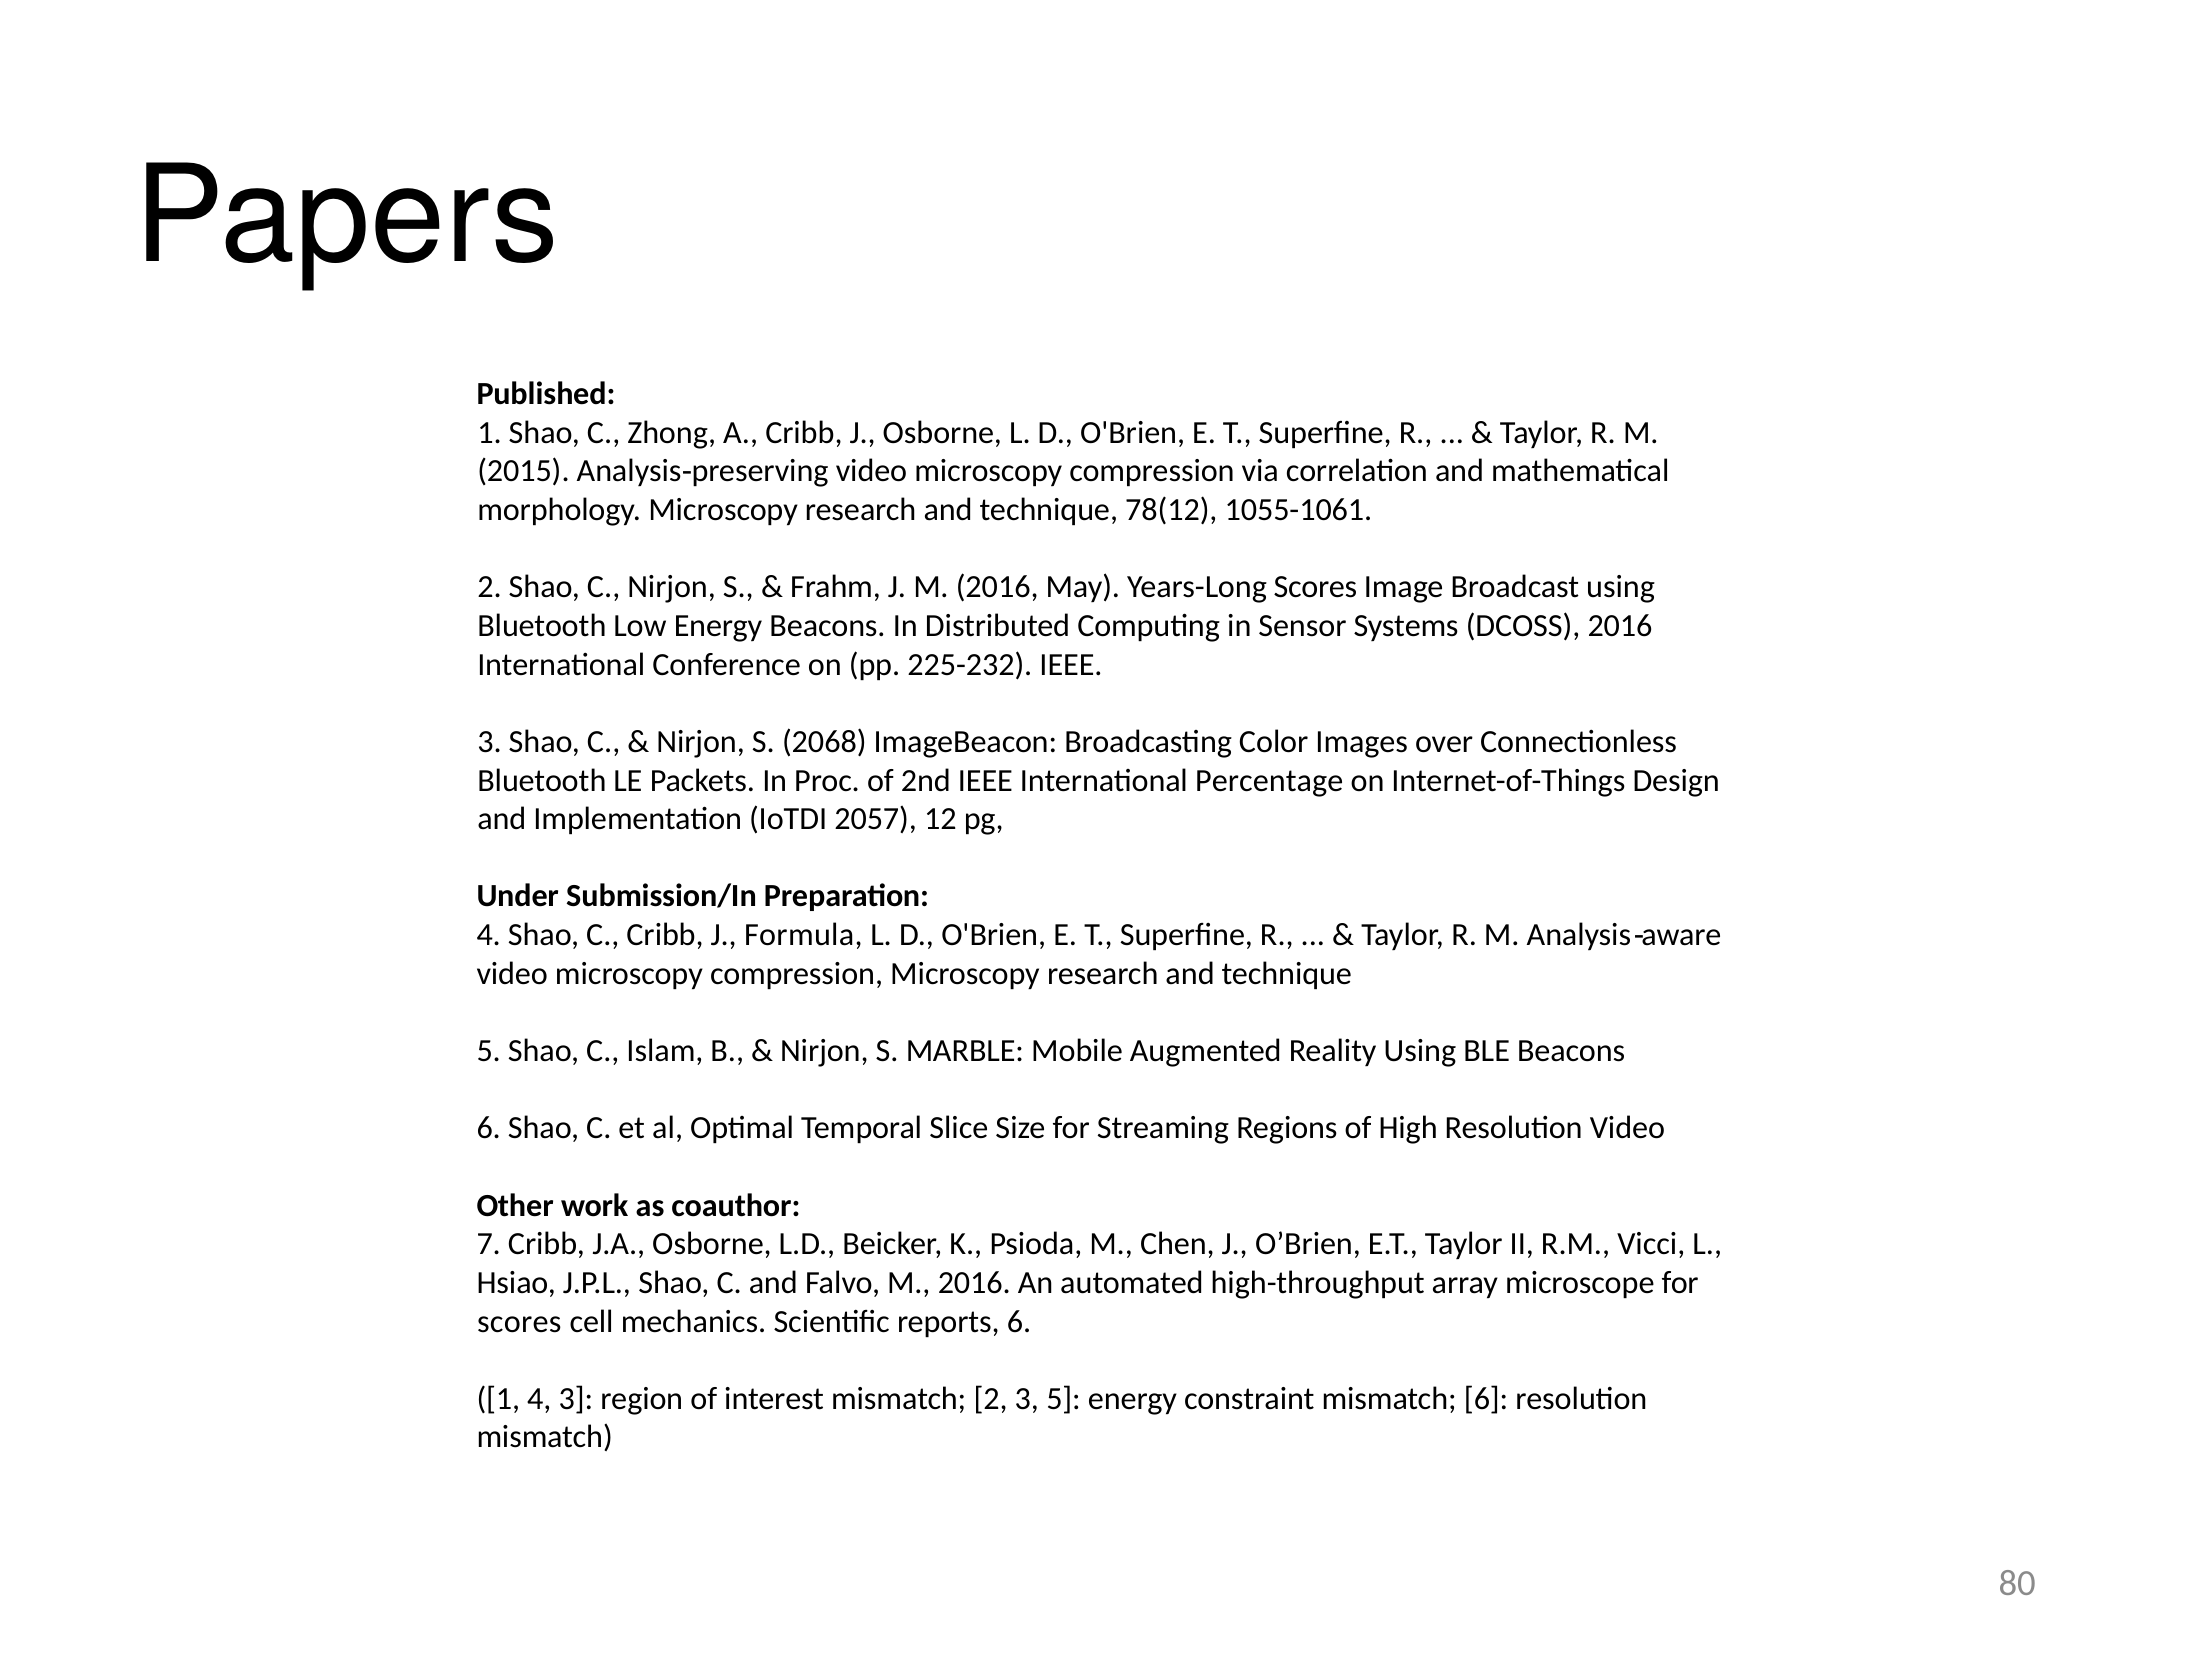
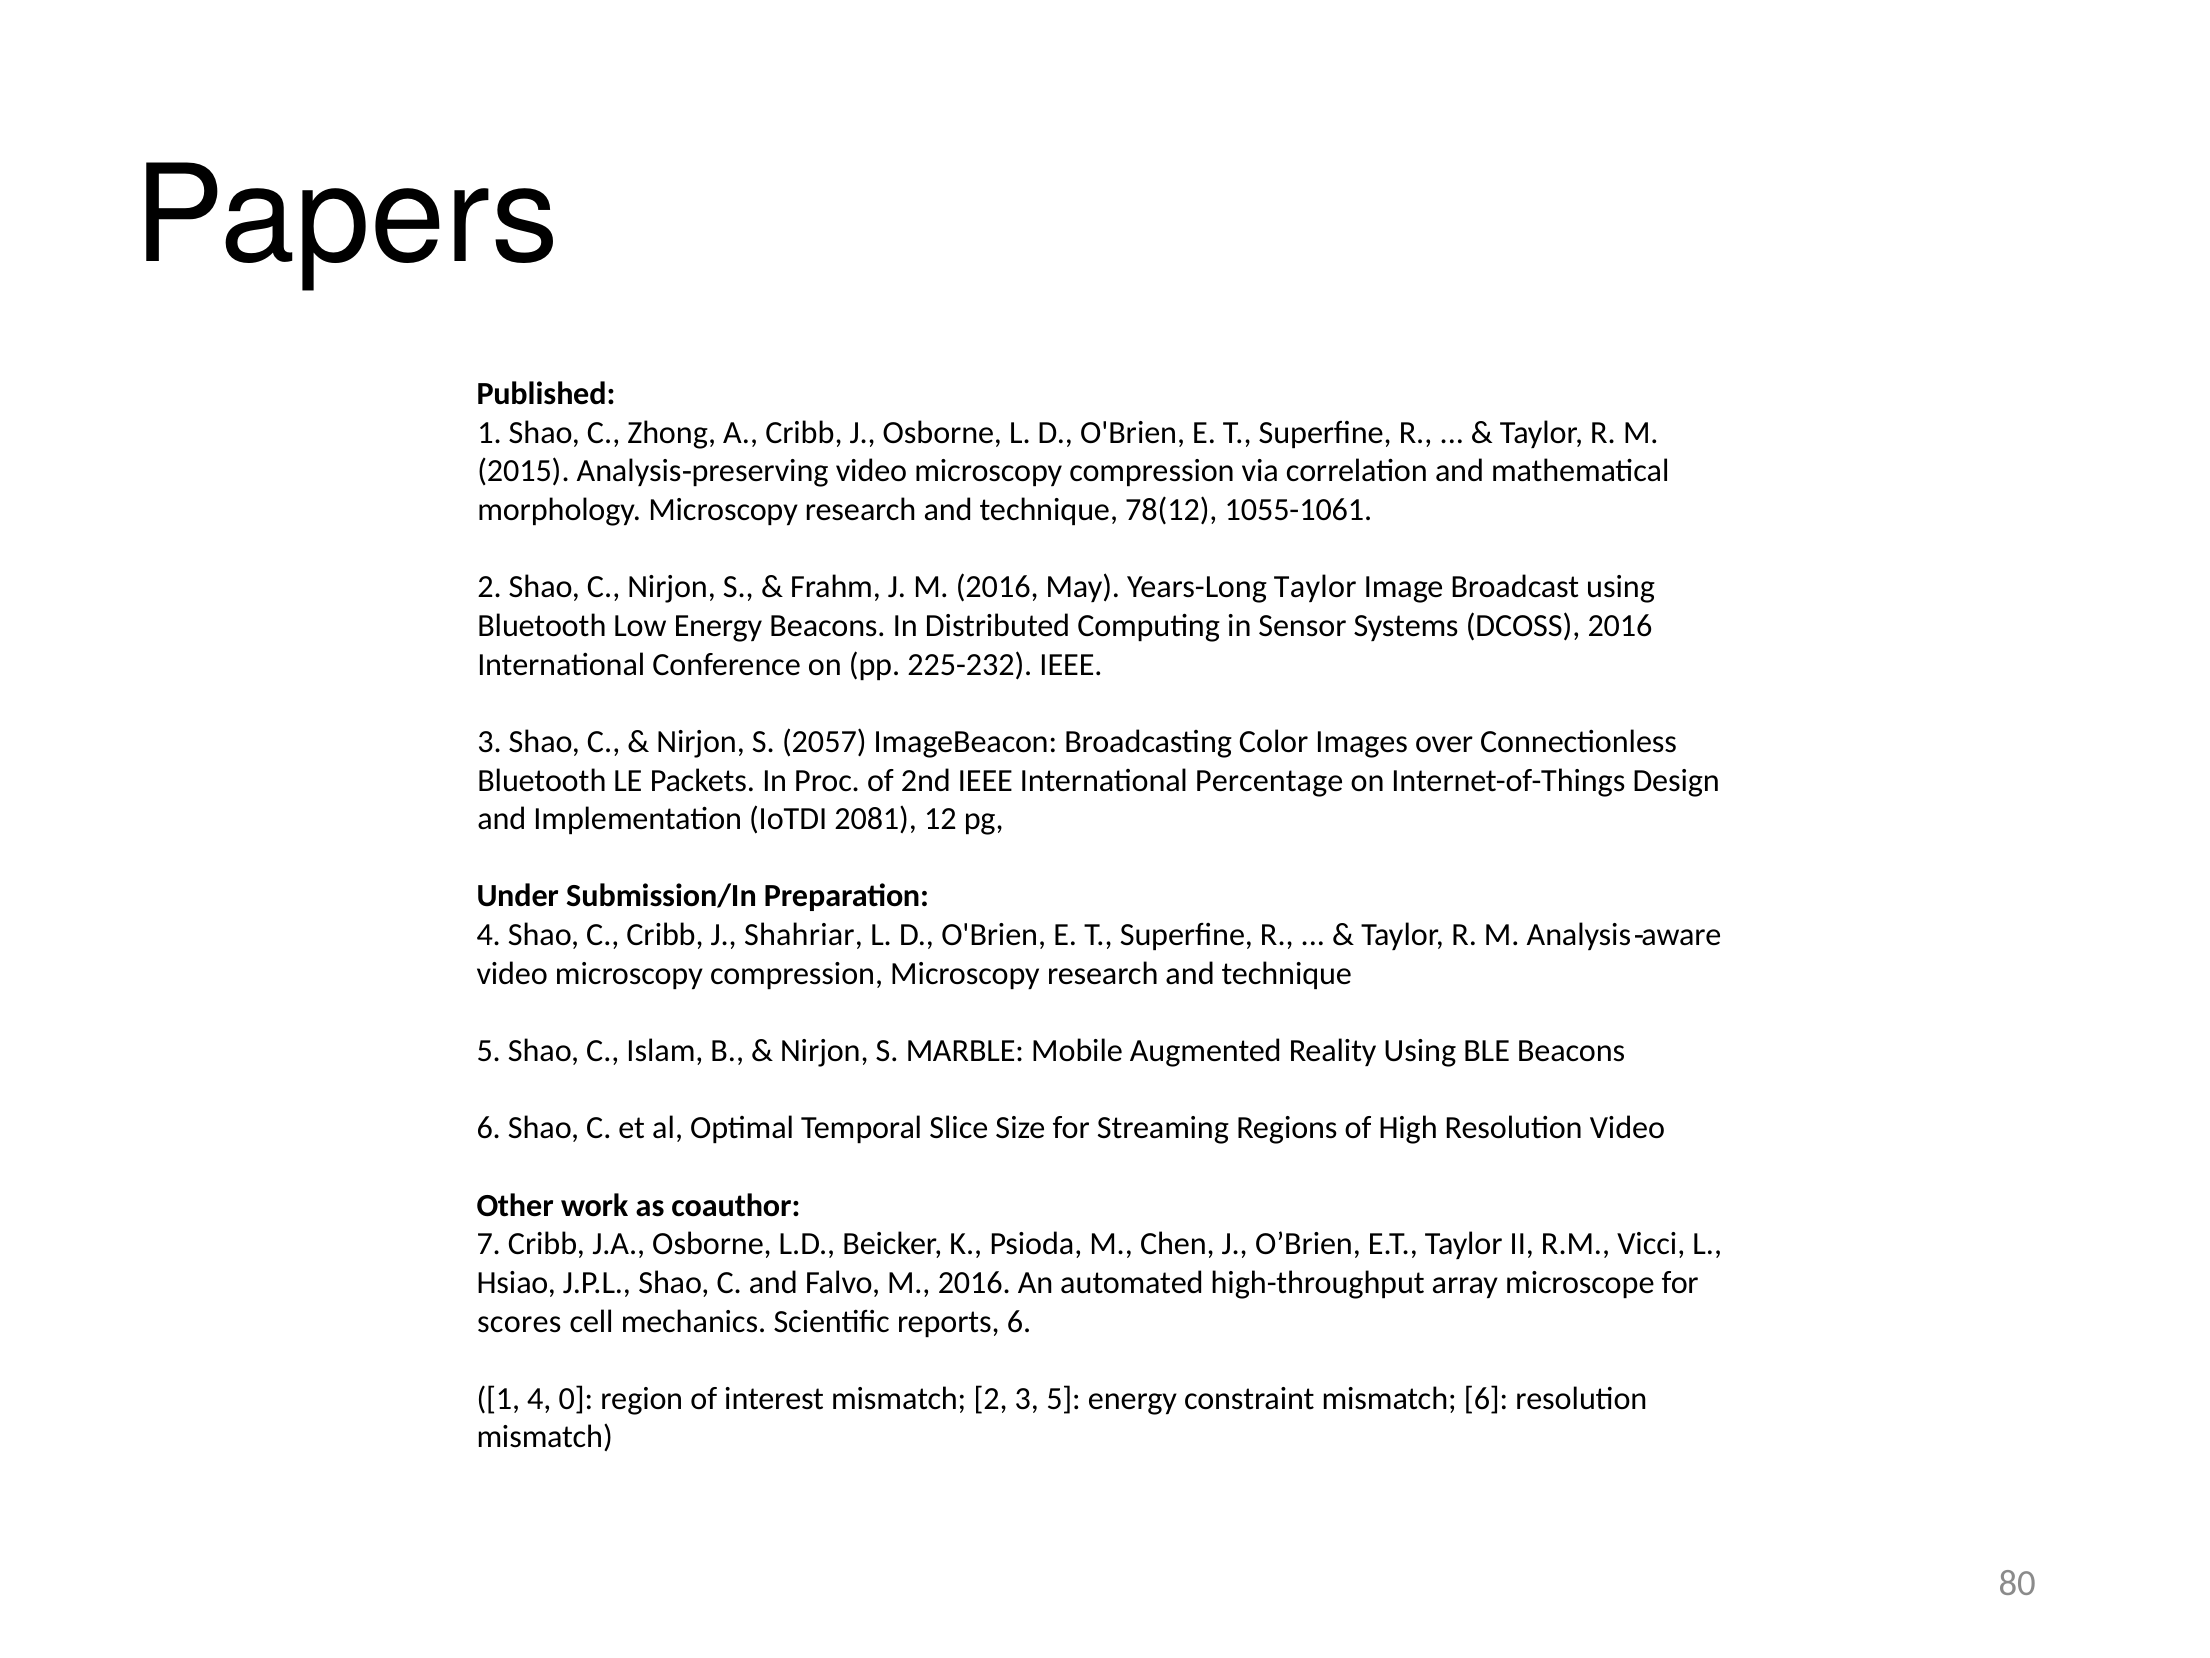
Years-Long Scores: Scores -> Taylor
2068: 2068 -> 2057
2057: 2057 -> 2081
Formula: Formula -> Shahriar
4 3: 3 -> 0
